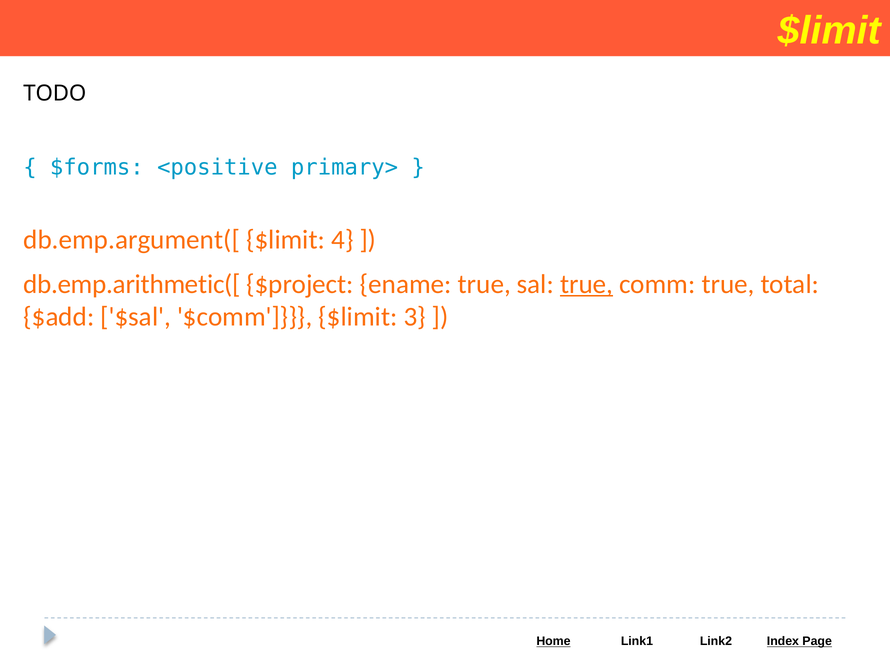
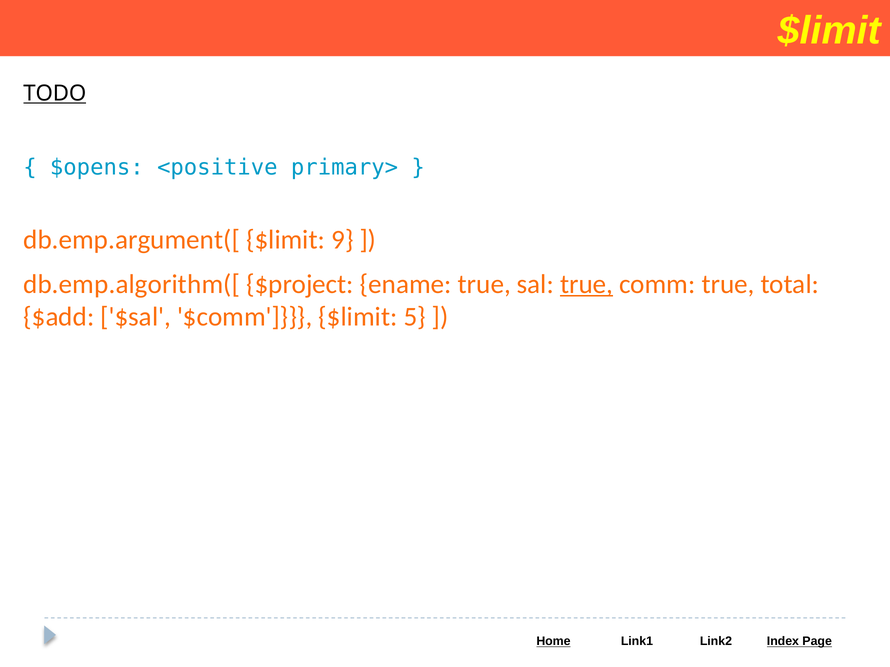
TODO underline: none -> present
$forms: $forms -> $opens
4: 4 -> 9
db.emp.arithmetic([: db.emp.arithmetic([ -> db.emp.algorithm([
3: 3 -> 5
